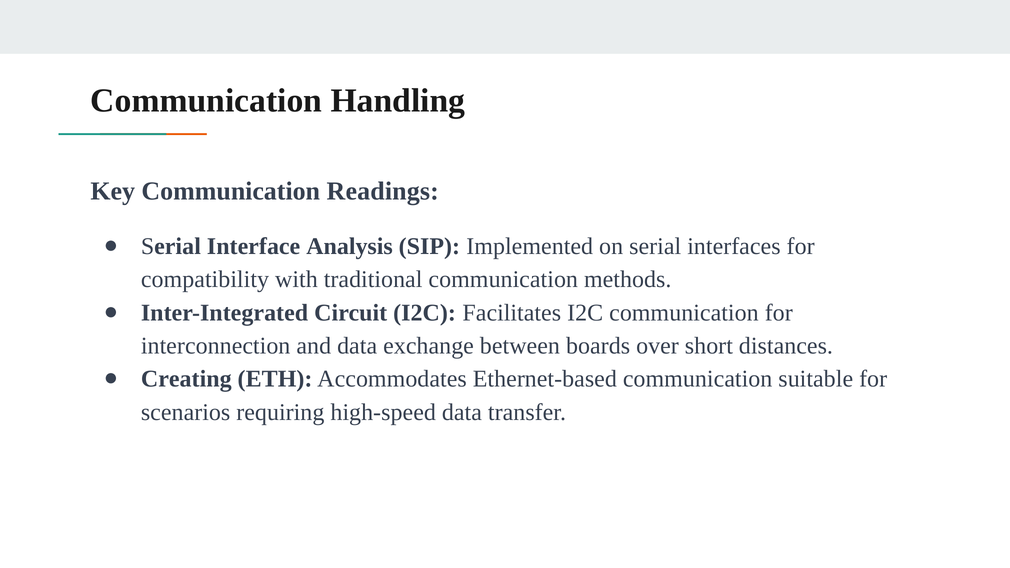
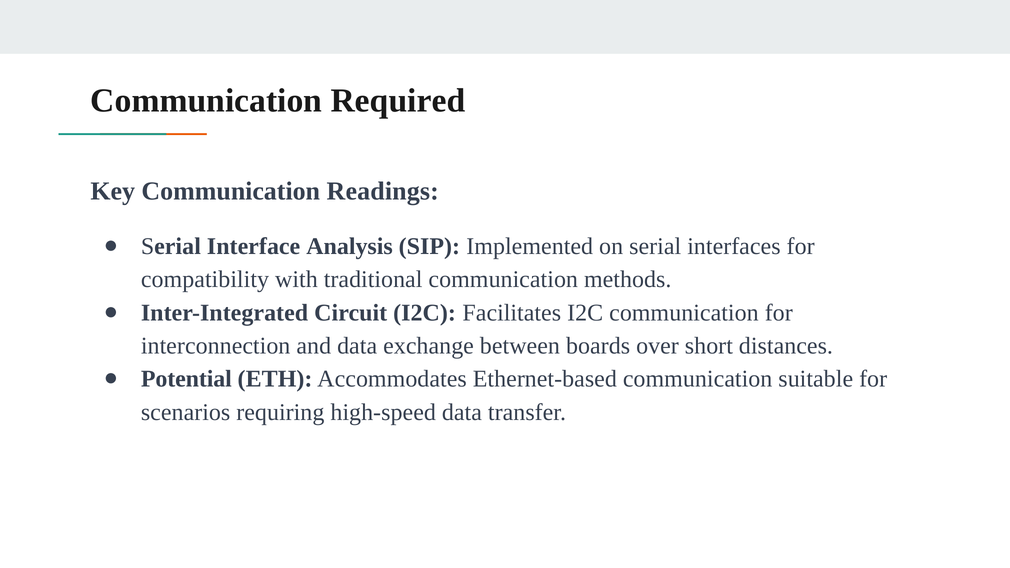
Handling: Handling -> Required
Creating: Creating -> Potential
